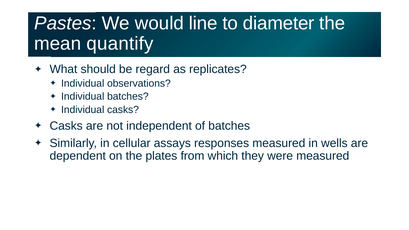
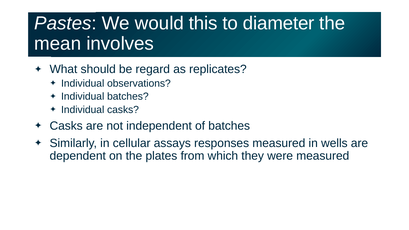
line: line -> this
quantify: quantify -> involves
